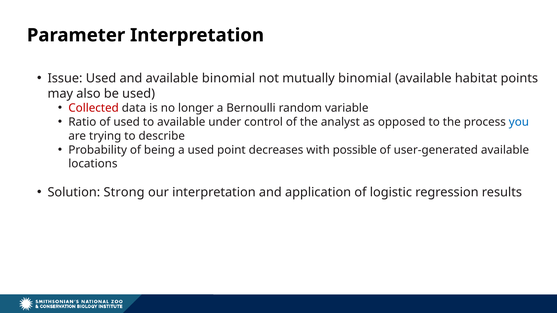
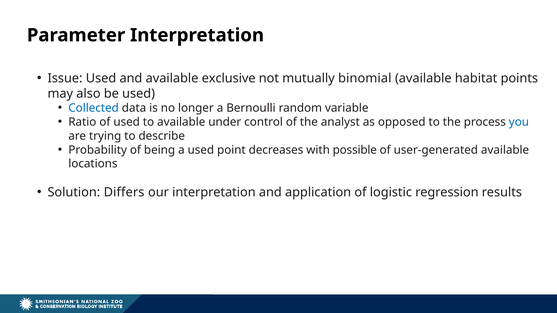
available binomial: binomial -> exclusive
Collected colour: red -> blue
Strong: Strong -> Differs
